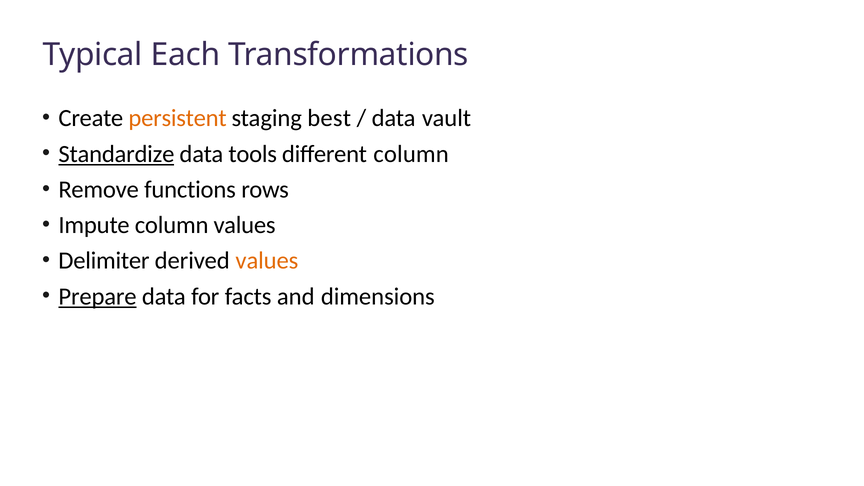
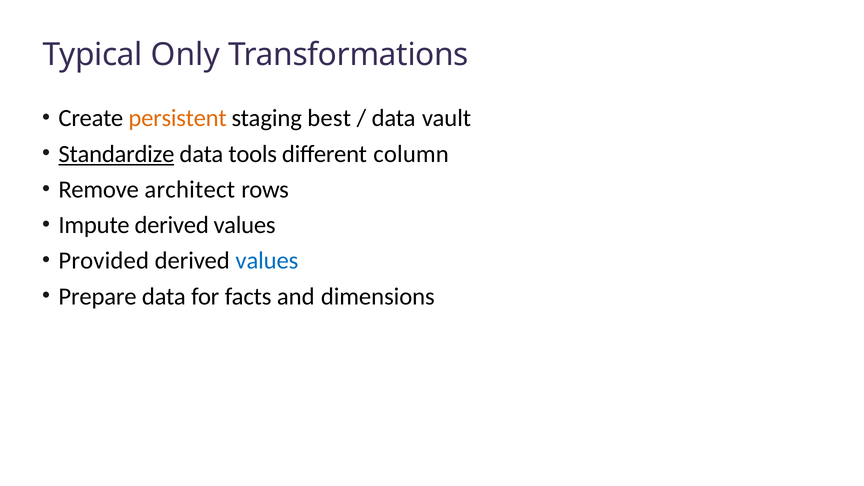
Each: Each -> Only
functions: functions -> architect
Impute column: column -> derived
Delimiter: Delimiter -> Provided
values at (267, 261) colour: orange -> blue
Prepare underline: present -> none
